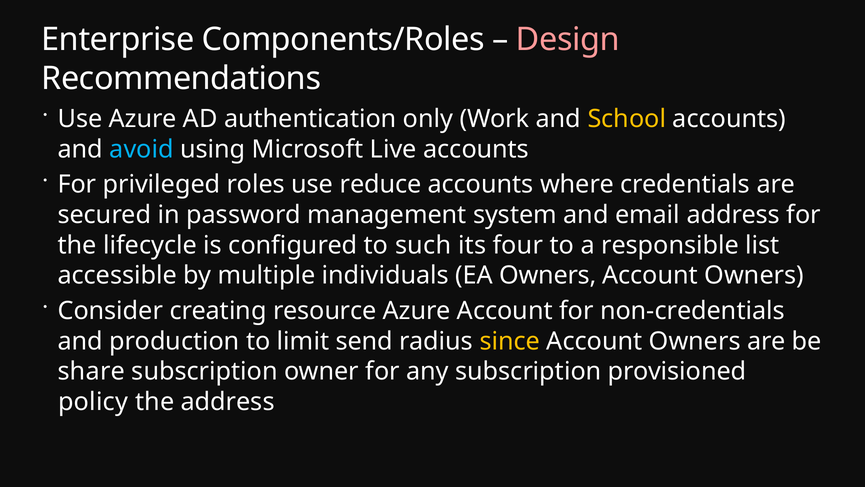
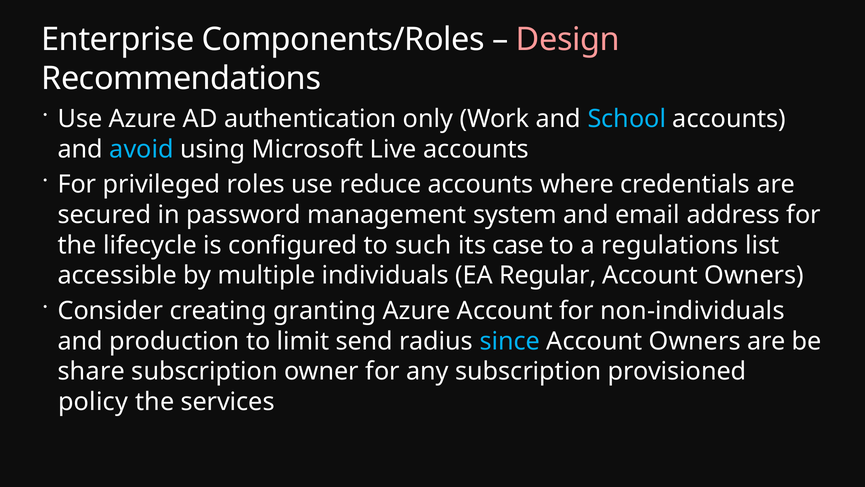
School colour: yellow -> light blue
four: four -> case
responsible: responsible -> regulations
EA Owners: Owners -> Regular
resource: resource -> granting
non-credentials: non-credentials -> non-individuals
since colour: yellow -> light blue
the address: address -> services
